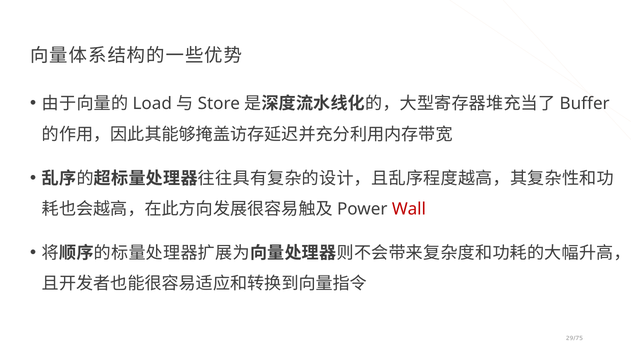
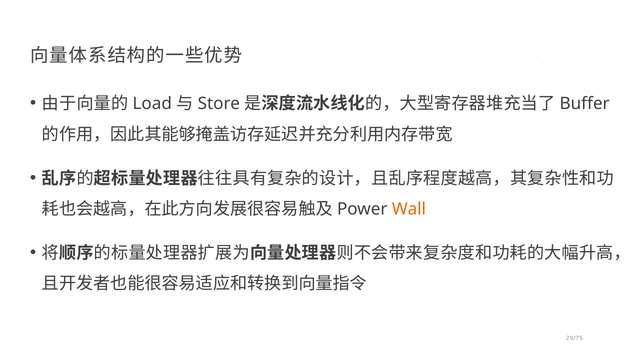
Wall colour: red -> orange
